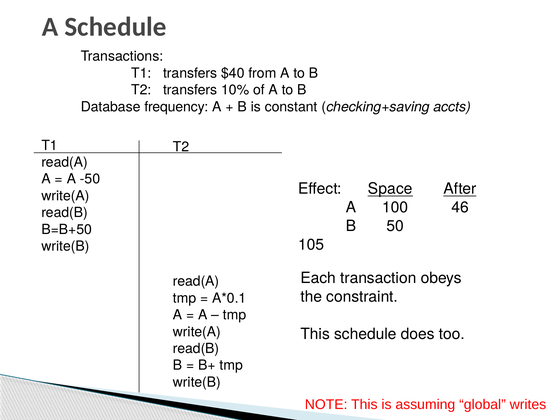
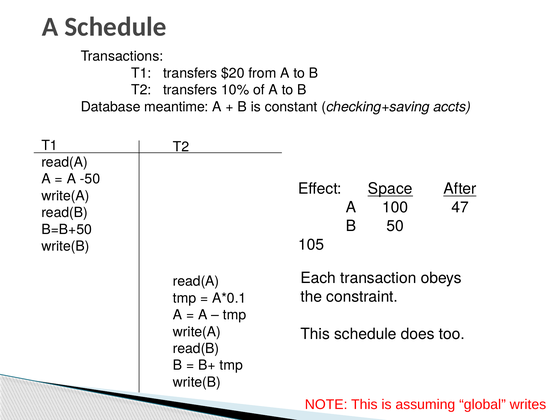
$40: $40 -> $20
frequency: frequency -> meantime
46: 46 -> 47
